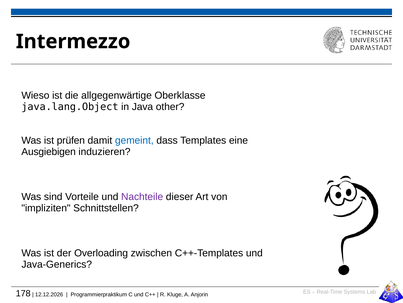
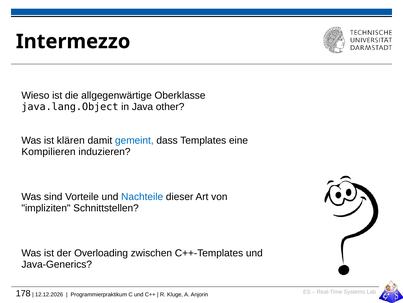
prüfen: prüfen -> klären
Ausgiebigen: Ausgiebigen -> Kompilieren
Nachteile colour: purple -> blue
